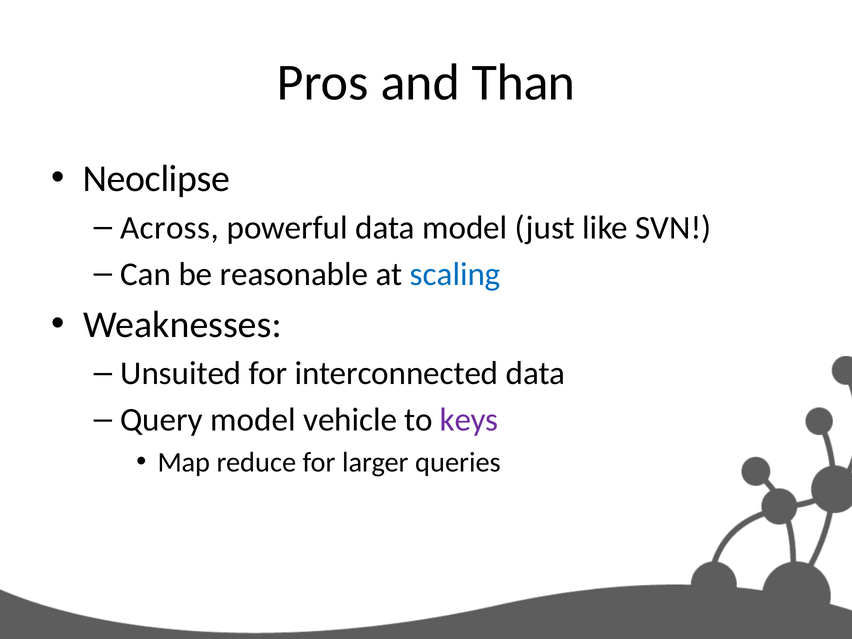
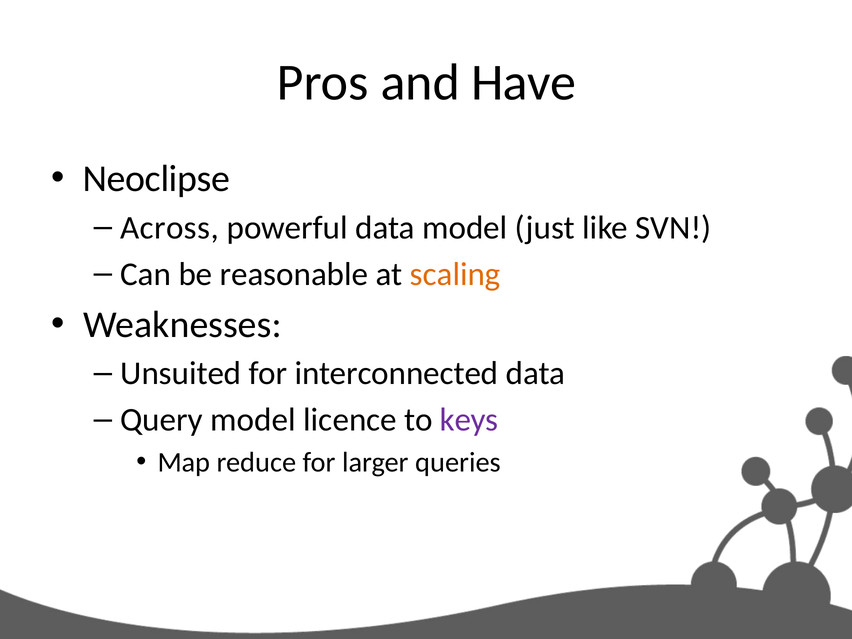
Than: Than -> Have
scaling colour: blue -> orange
vehicle: vehicle -> licence
